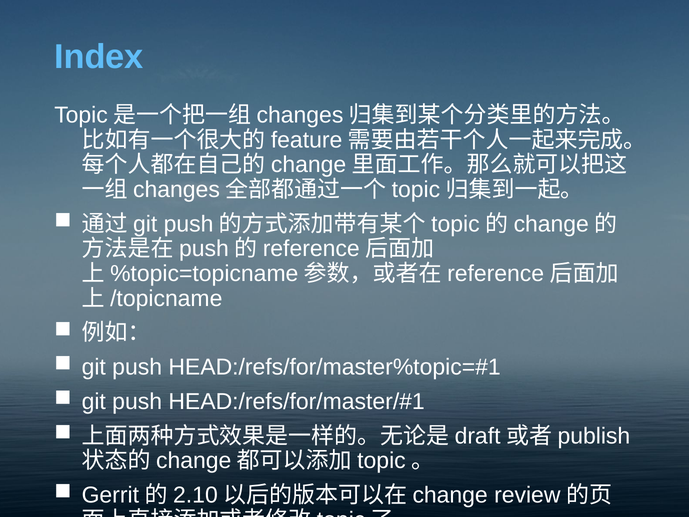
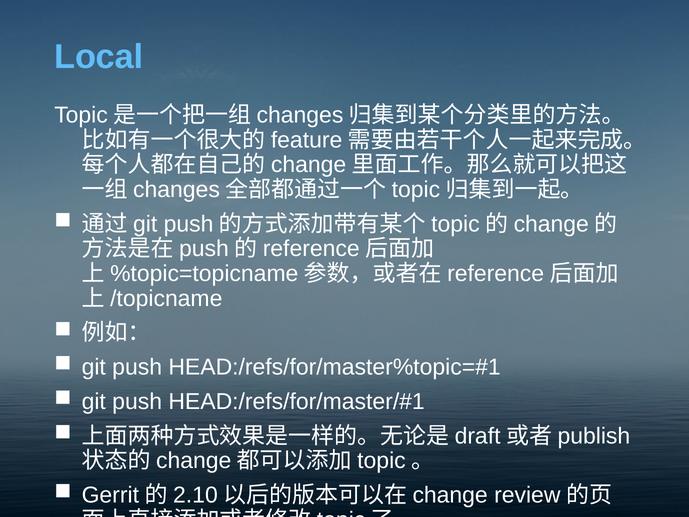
Index: Index -> Local
